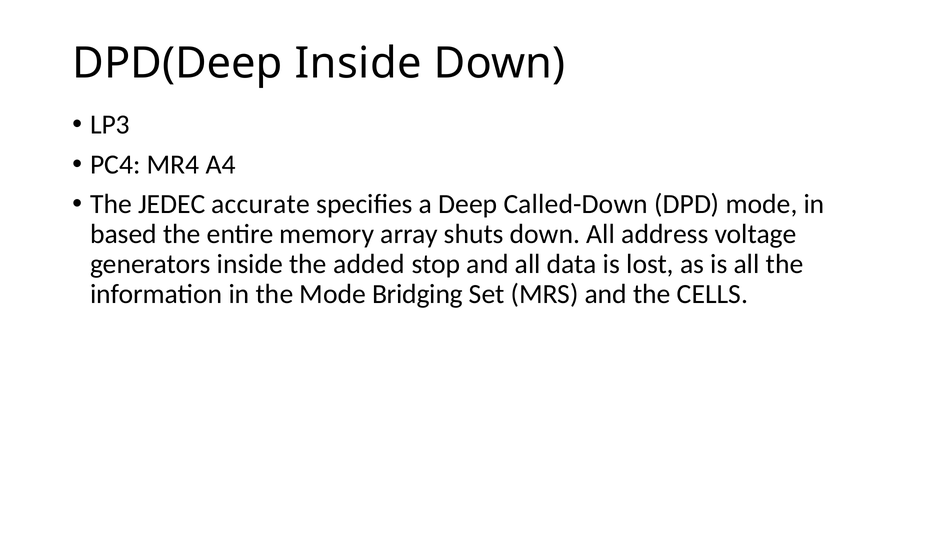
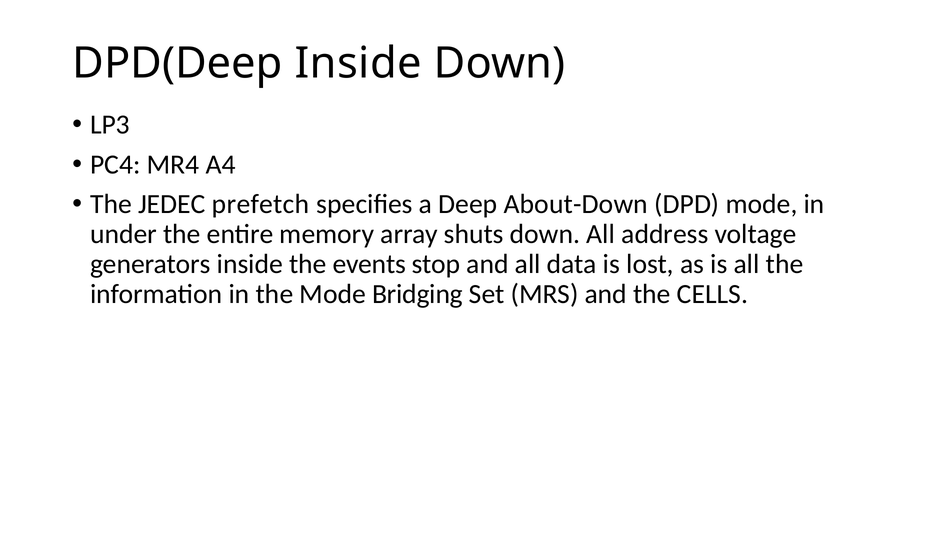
accurate: accurate -> prefetch
Called-Down: Called-Down -> About-Down
based: based -> under
added: added -> events
